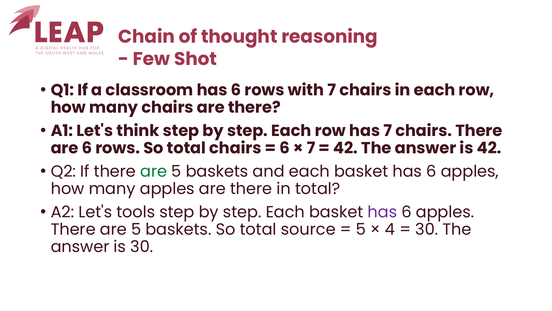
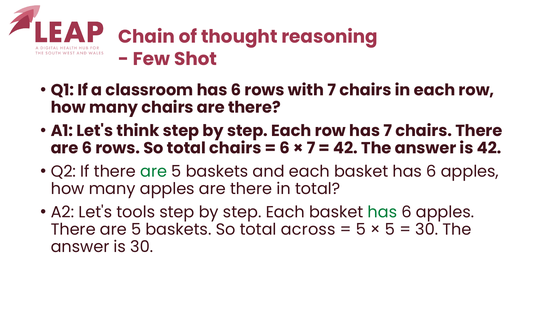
has at (382, 212) colour: purple -> green
source: source -> across
4 at (390, 229): 4 -> 5
